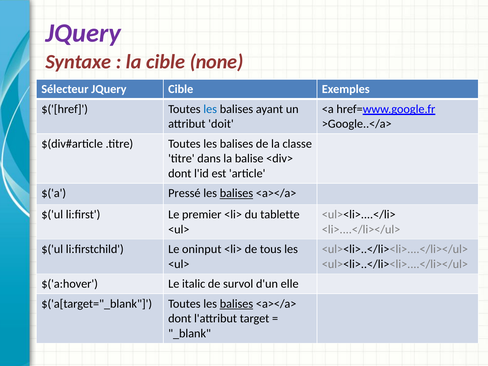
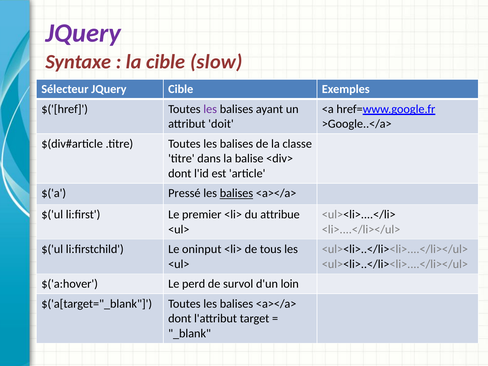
none: none -> slow
les at (210, 109) colour: blue -> purple
tablette: tablette -> attribue
italic: italic -> perd
elle: elle -> loin
balises at (236, 304) underline: present -> none
